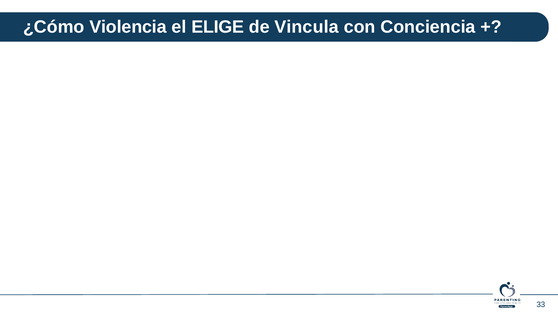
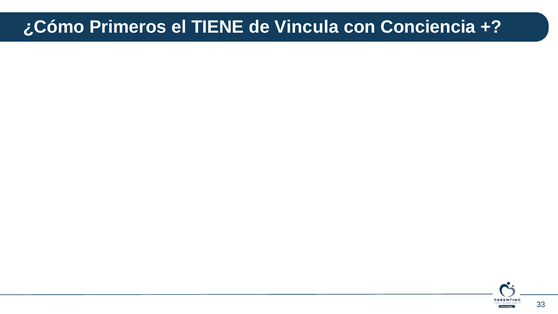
Violencia: Violencia -> Primeros
ELIGE: ELIGE -> TIENE
